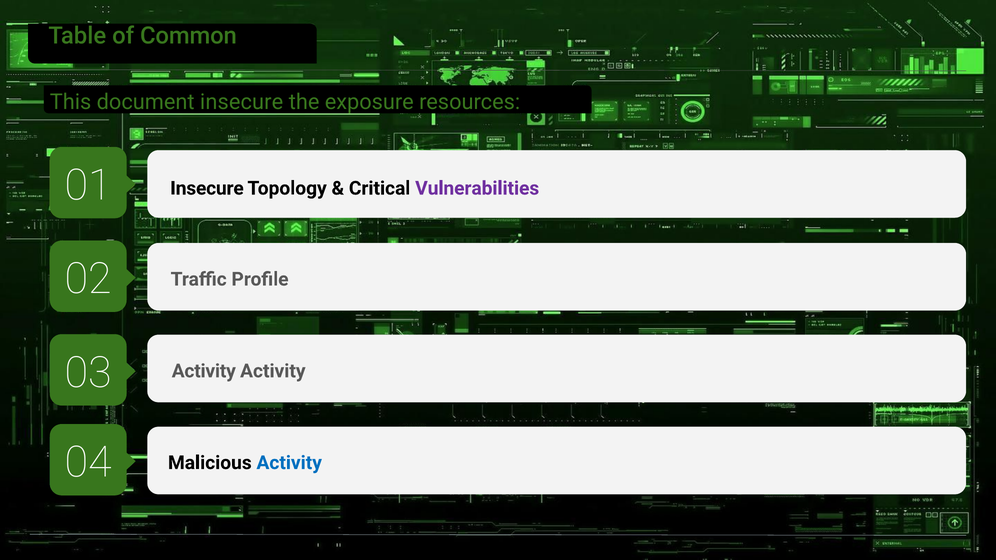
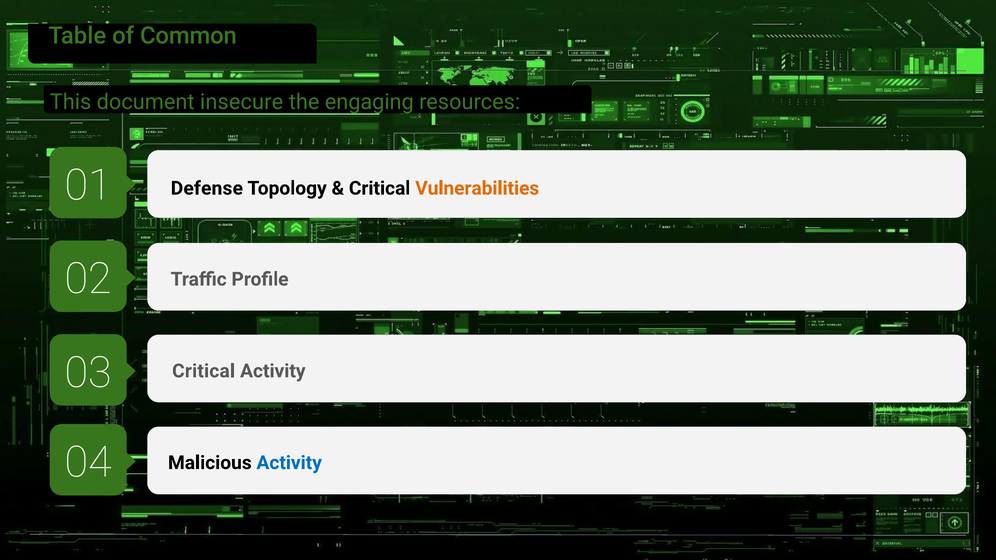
exposure: exposure -> engaging
Insecure at (207, 188): Insecure -> Defense
Vulnerabilities colour: purple -> orange
Activity at (204, 371): Activity -> Critical
